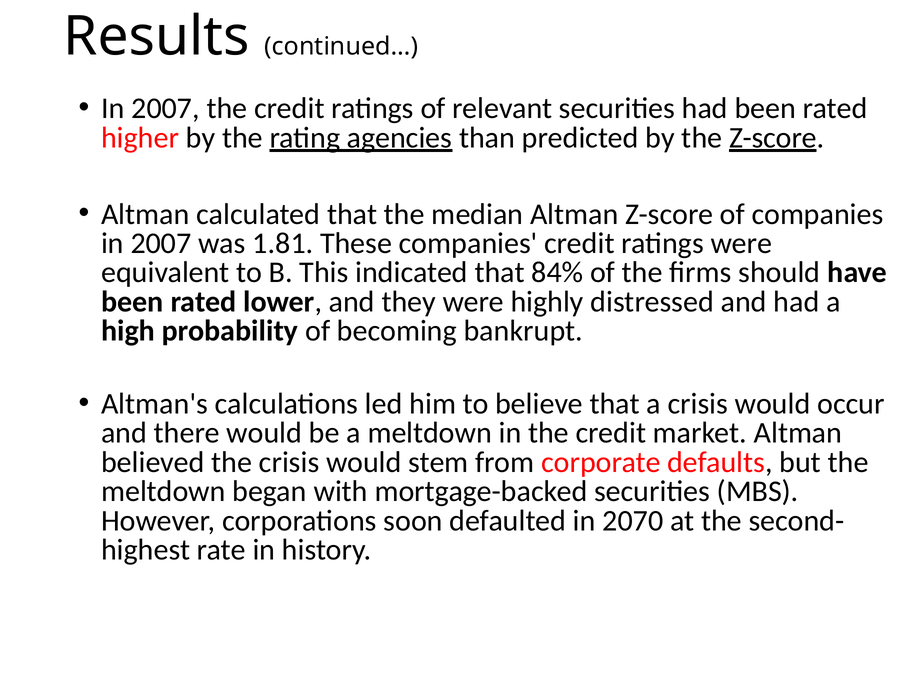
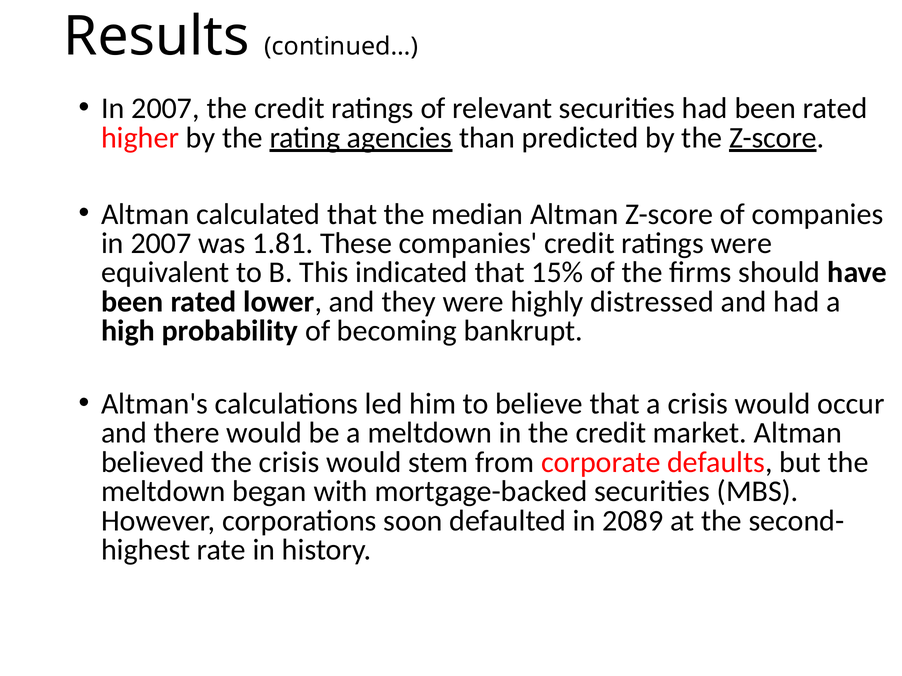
84%: 84% -> 15%
2070: 2070 -> 2089
